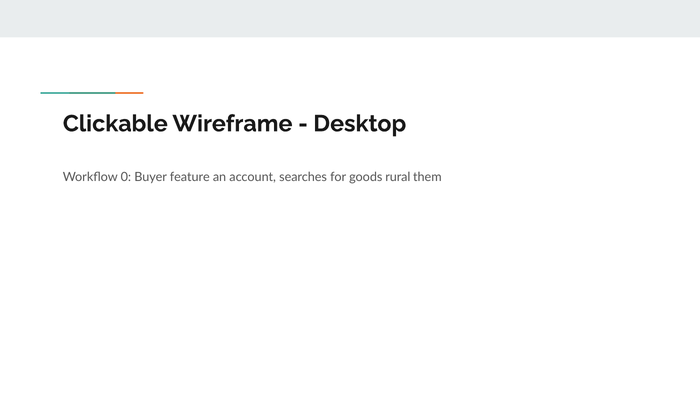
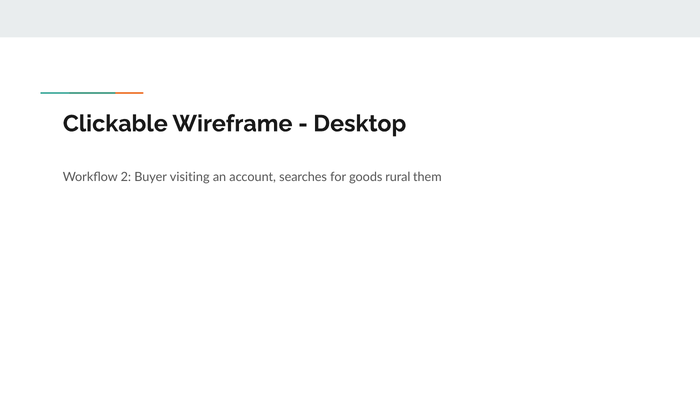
0: 0 -> 2
feature: feature -> visiting
